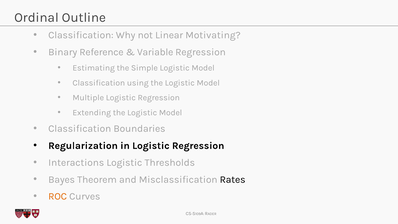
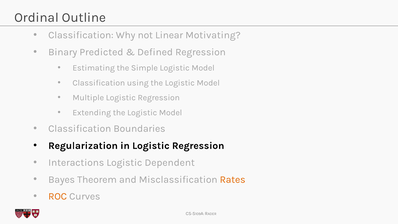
Reference: Reference -> Predicted
Variable: Variable -> Defined
Thresholds: Thresholds -> Dependent
Rates colour: black -> orange
